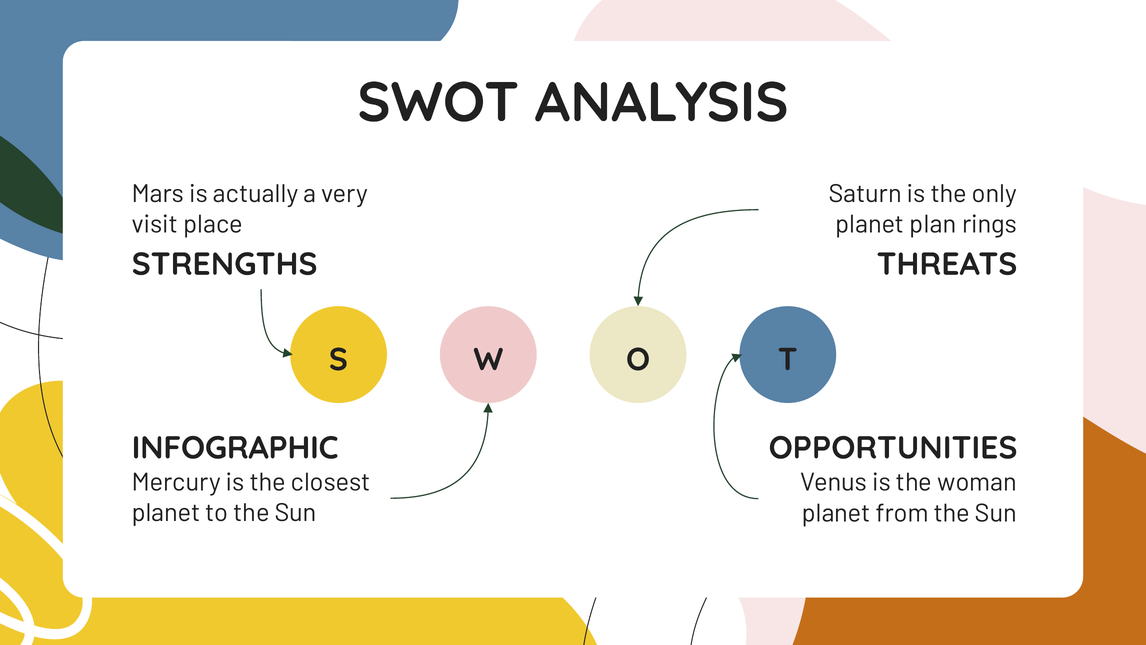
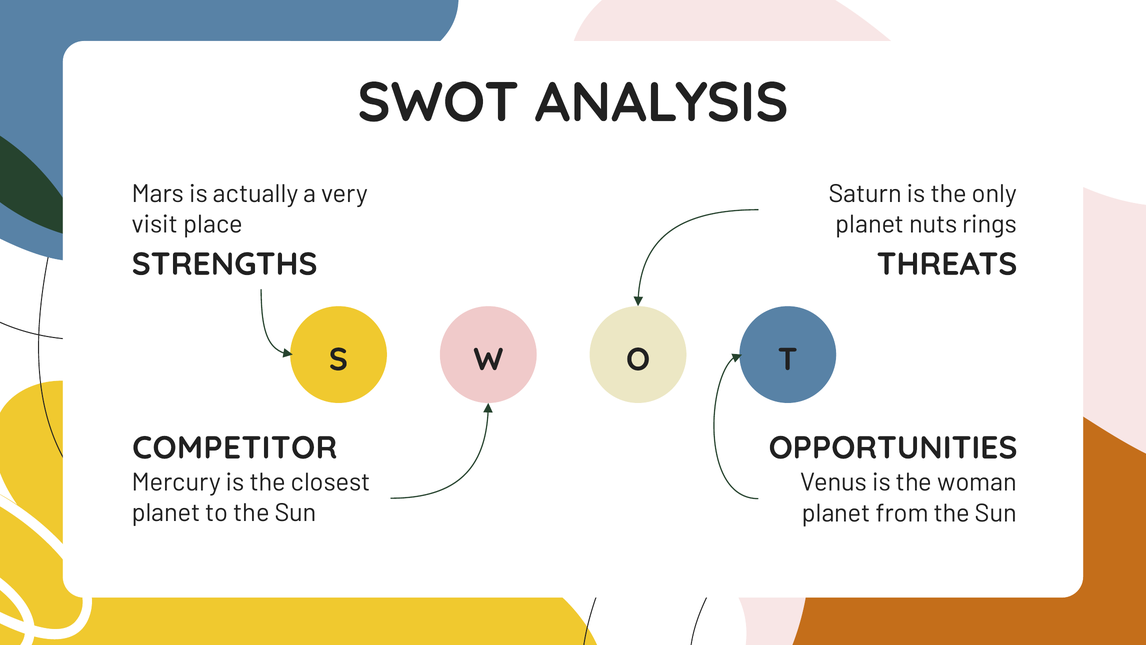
plan: plan -> nuts
INFOGRAPHIC: INFOGRAPHIC -> COMPETITOR
